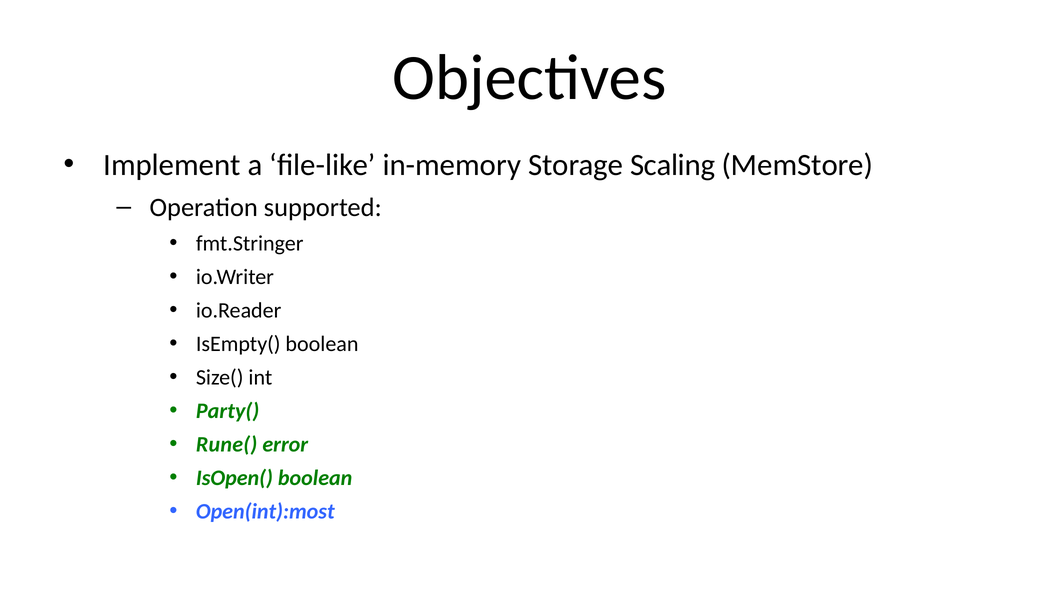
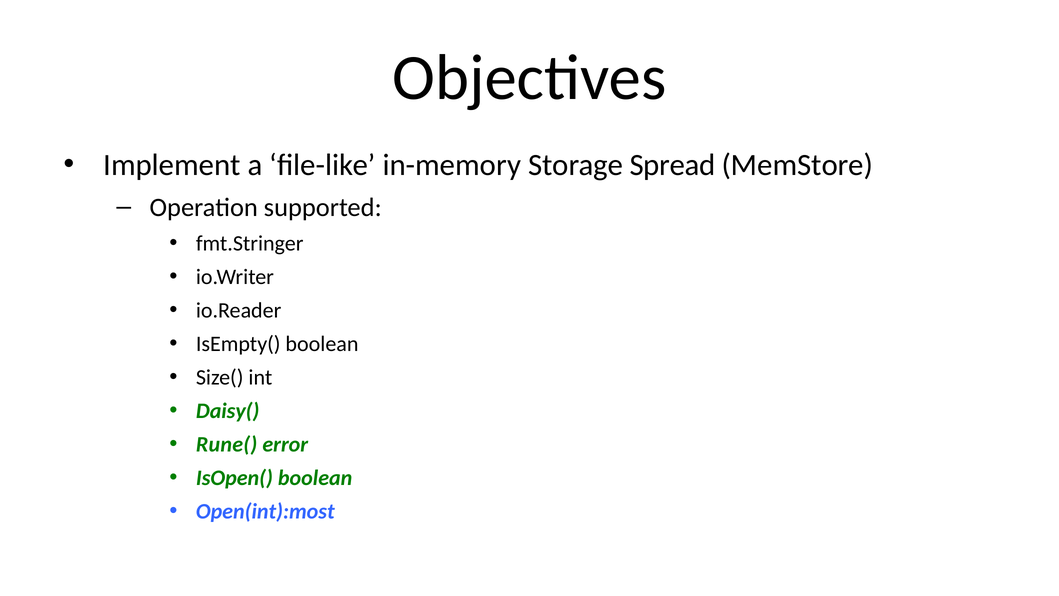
Scaling: Scaling -> Spread
Party(: Party( -> Daisy(
